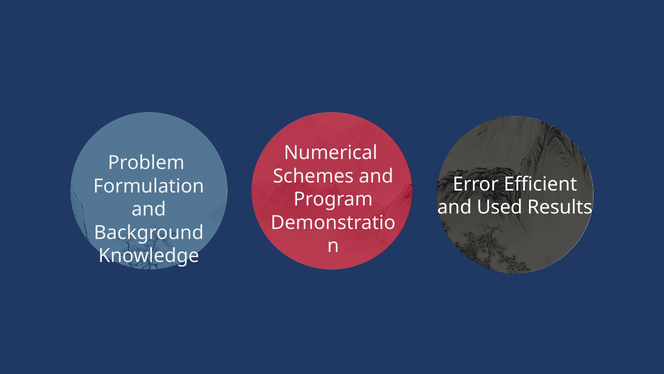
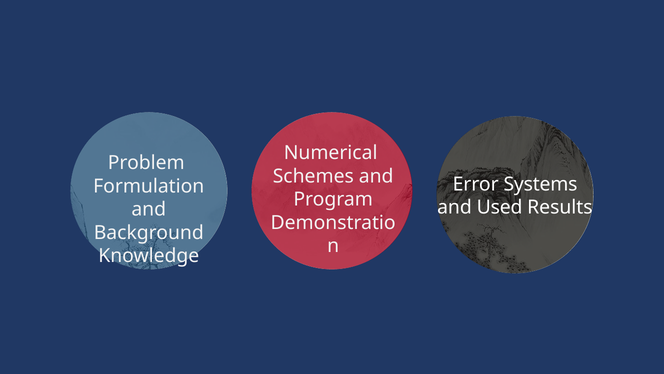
Efficient: Efficient -> Systems
